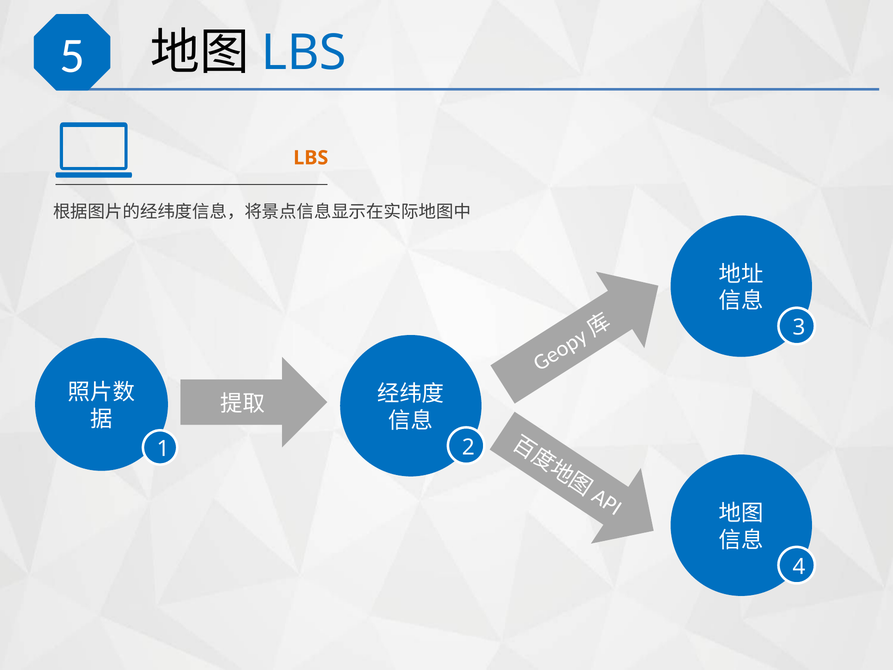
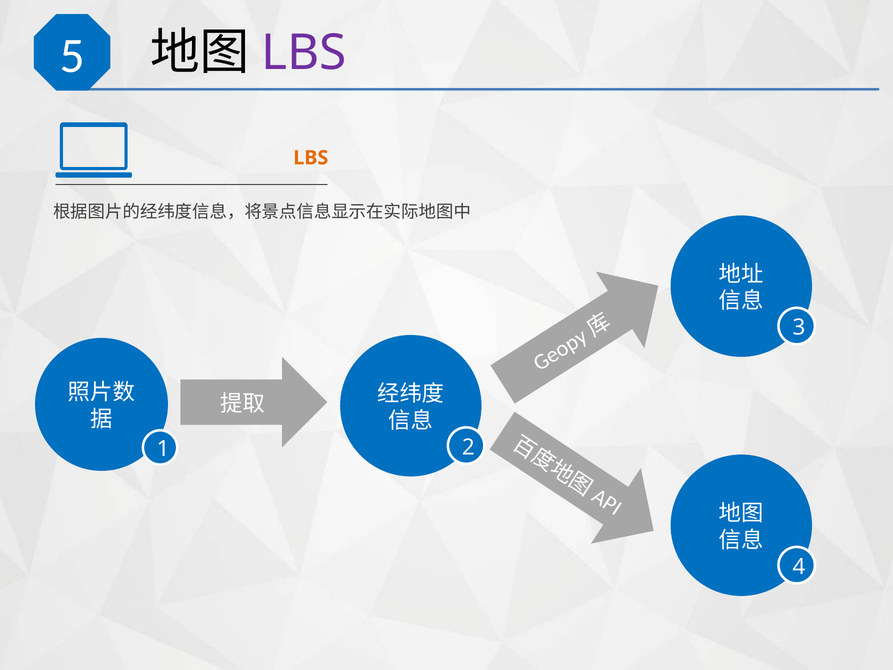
LBS at (304, 53) colour: blue -> purple
